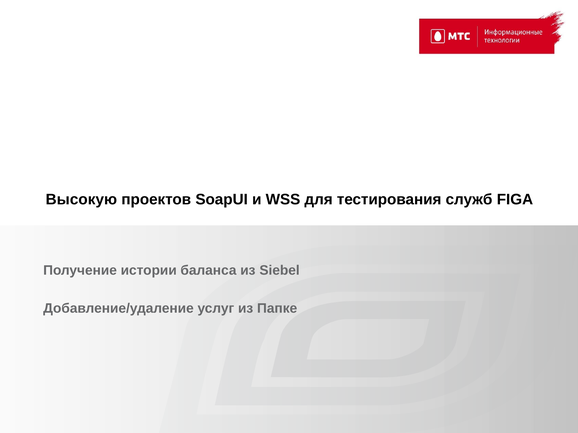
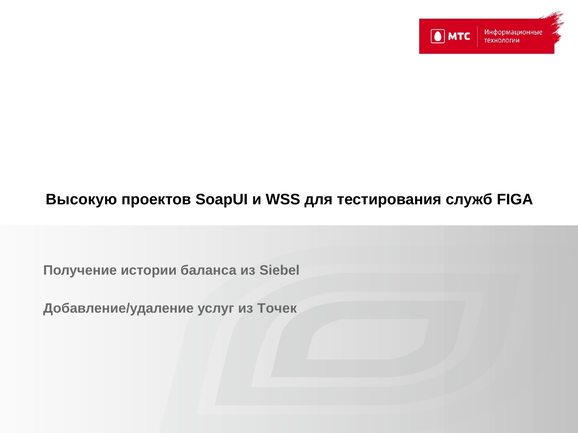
Папке: Папке -> Точек
